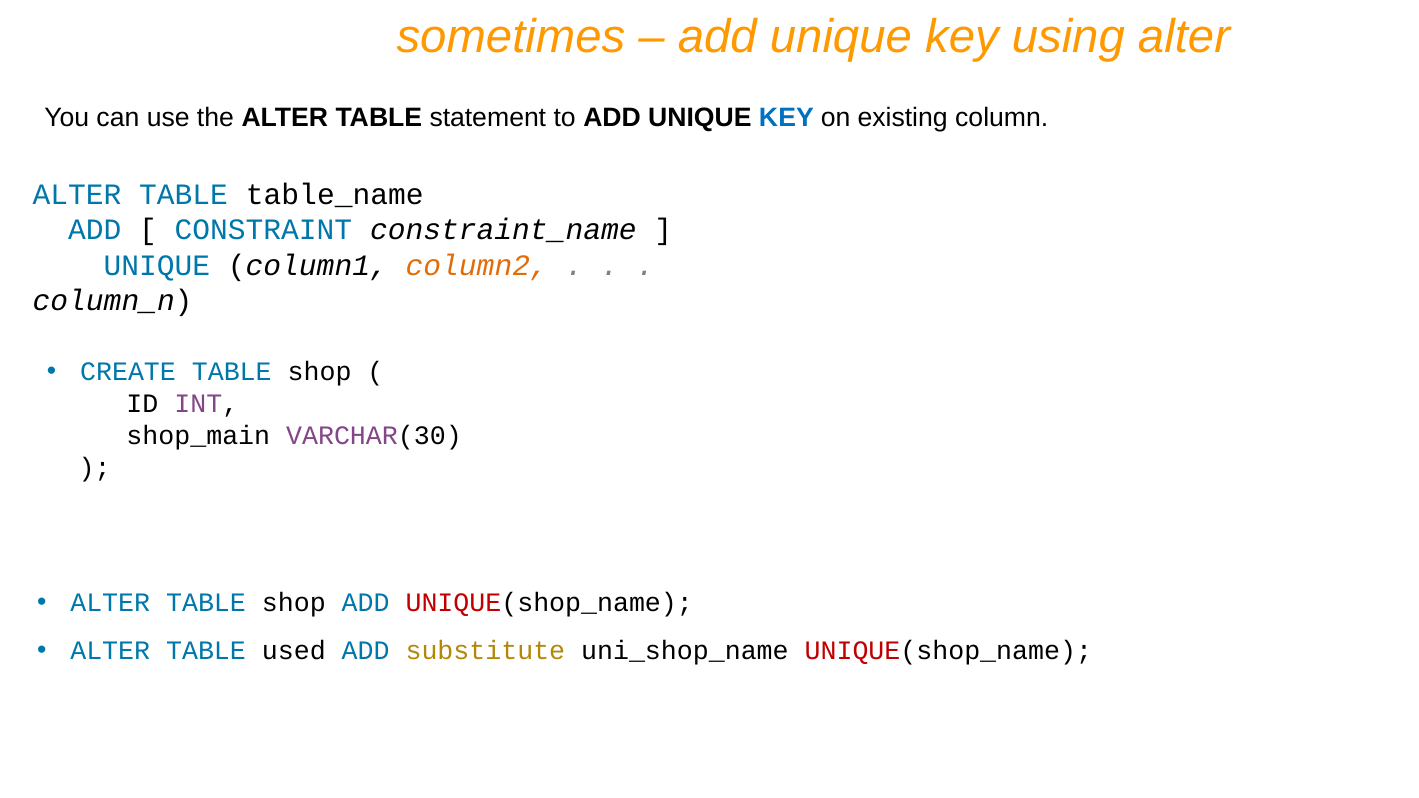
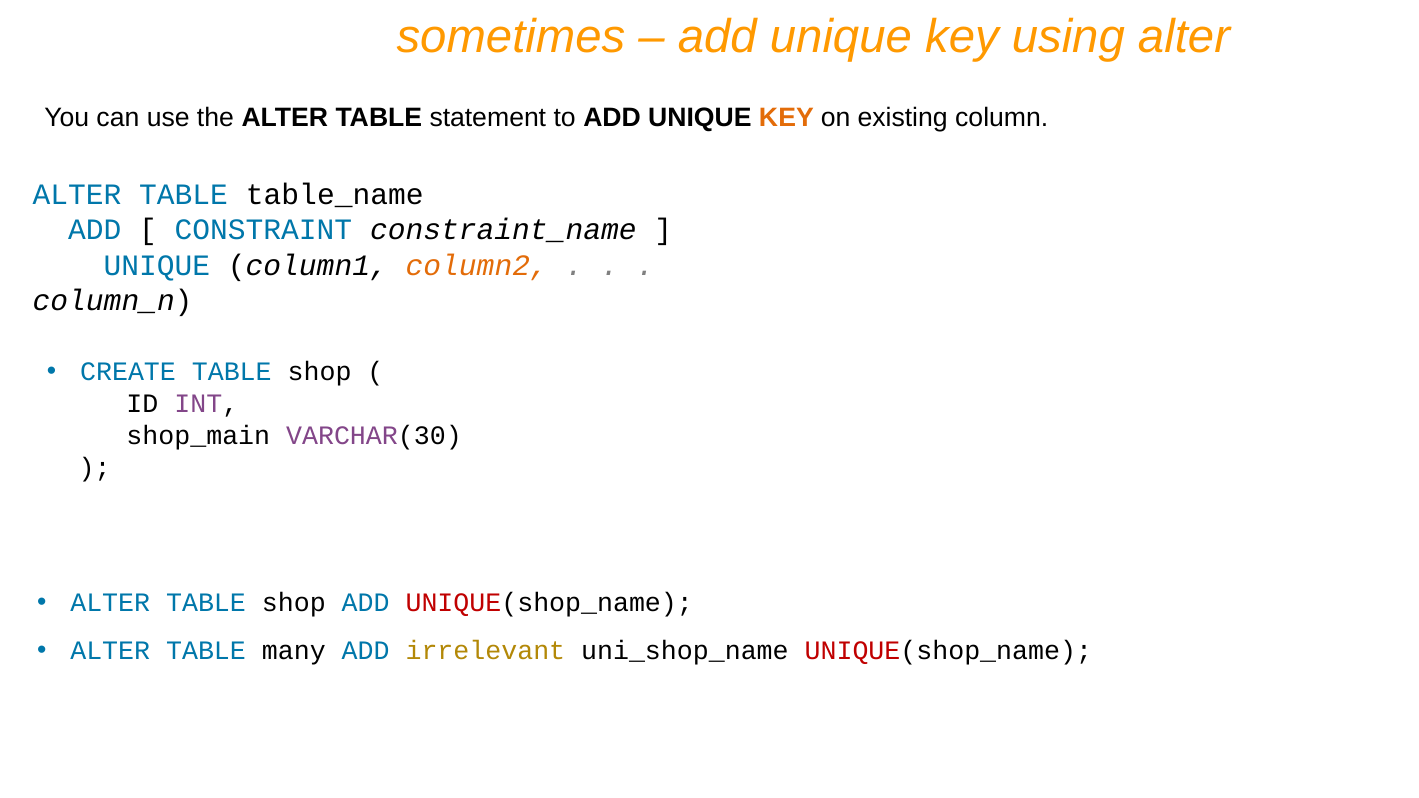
KEY at (786, 118) colour: blue -> orange
used: used -> many
substitute: substitute -> irrelevant
